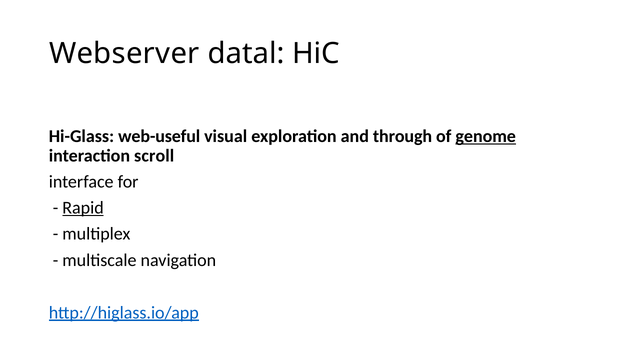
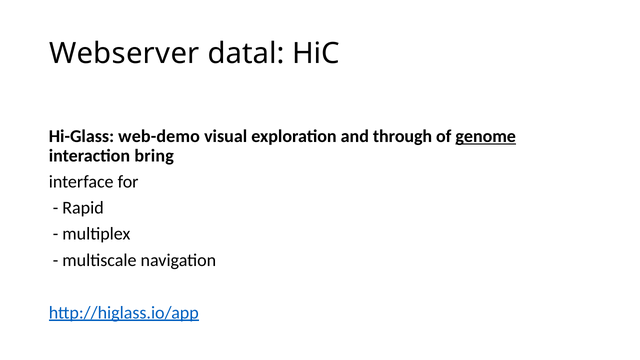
web-useful: web-useful -> web-demo
scroll: scroll -> bring
Rapid underline: present -> none
